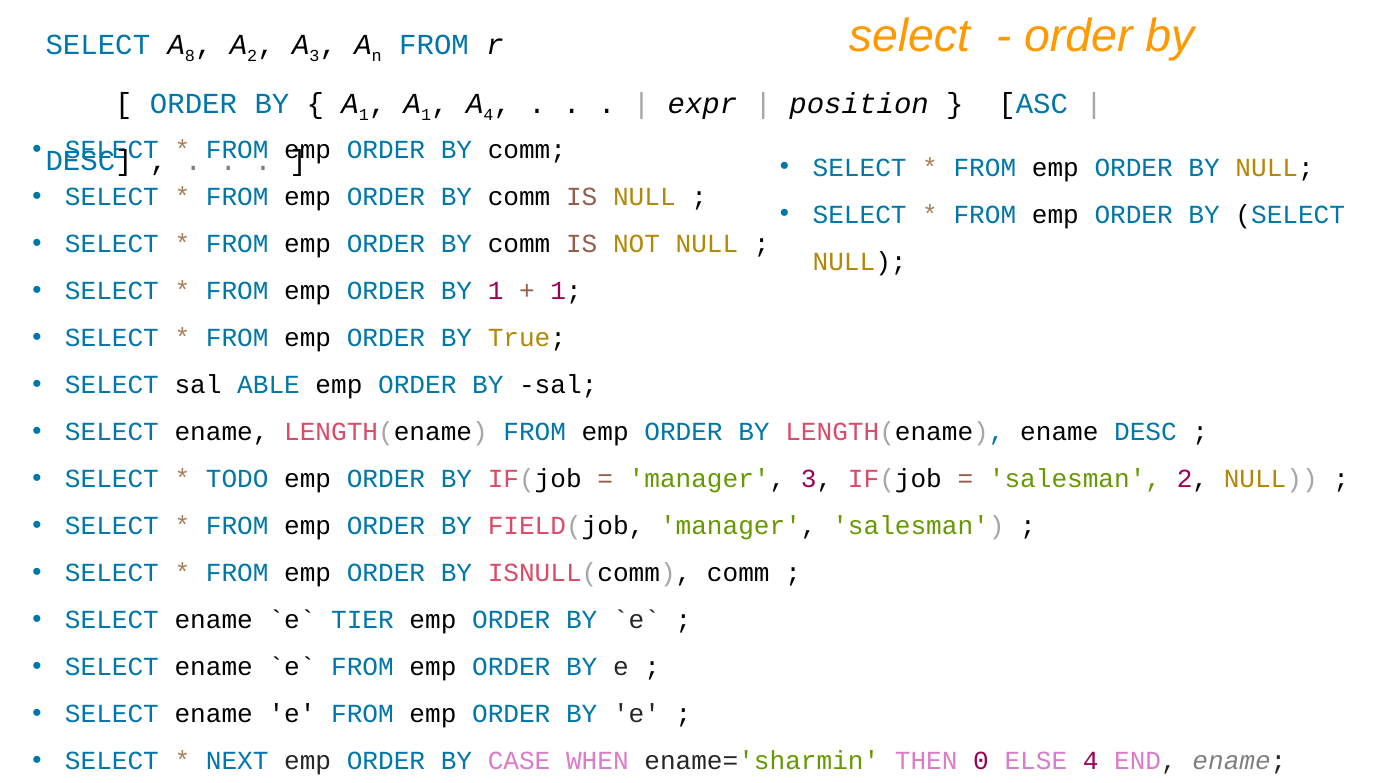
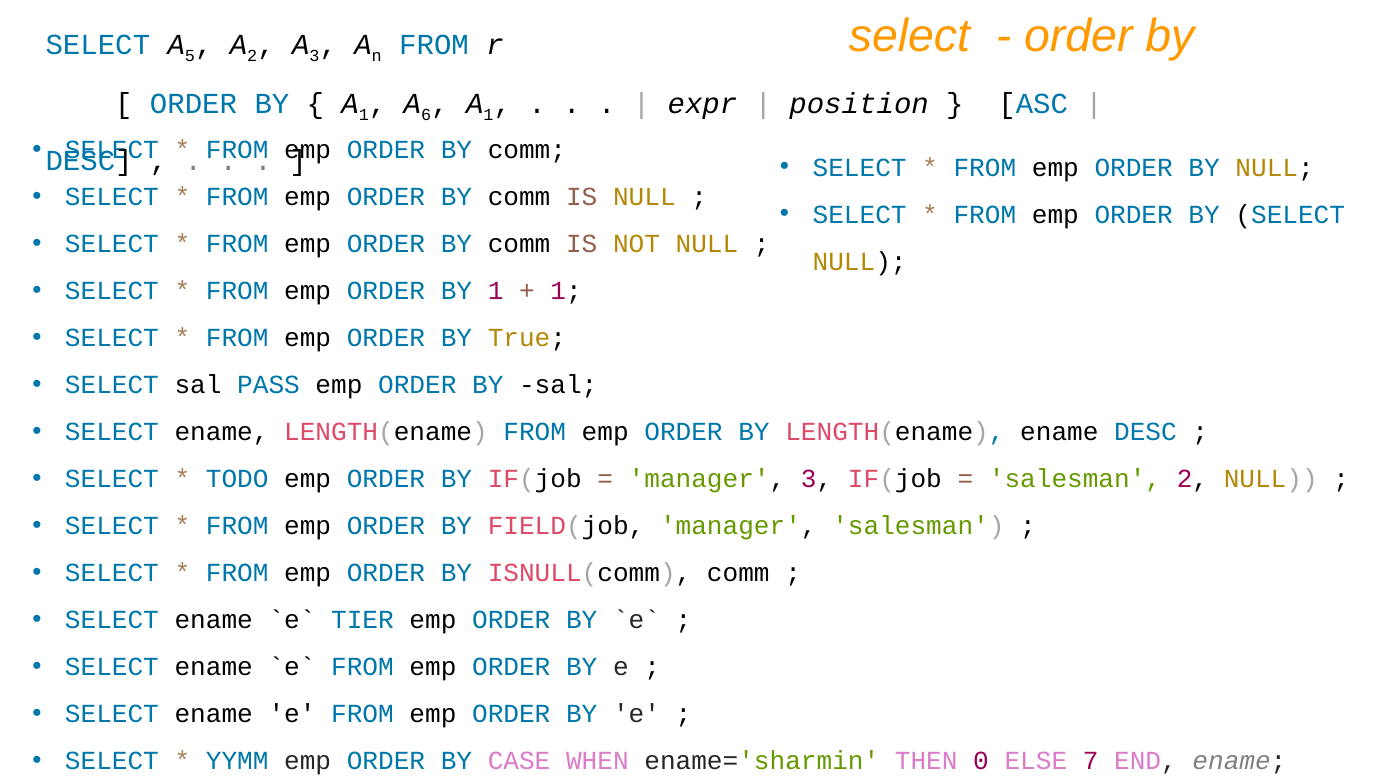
8: 8 -> 5
1 at (426, 115): 1 -> 6
4 at (488, 115): 4 -> 1
ABLE: ABLE -> PASS
NEXT: NEXT -> YYMM
ELSE 4: 4 -> 7
